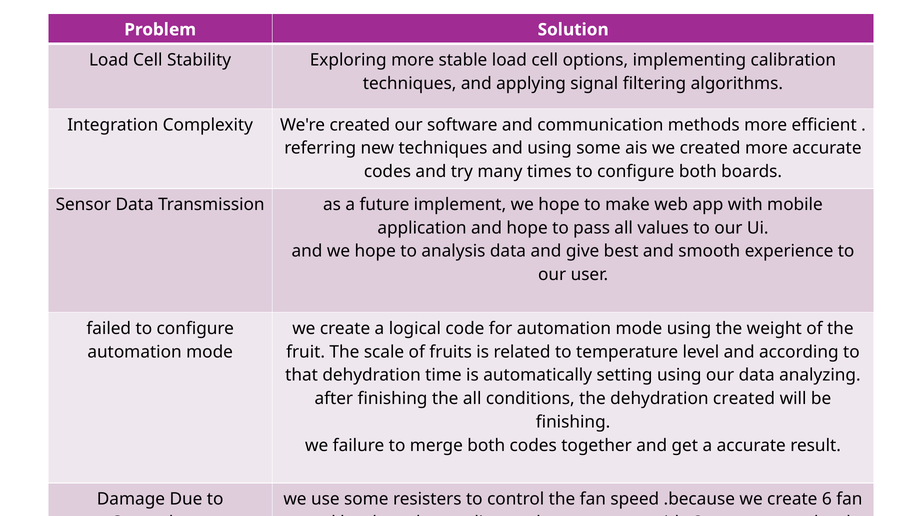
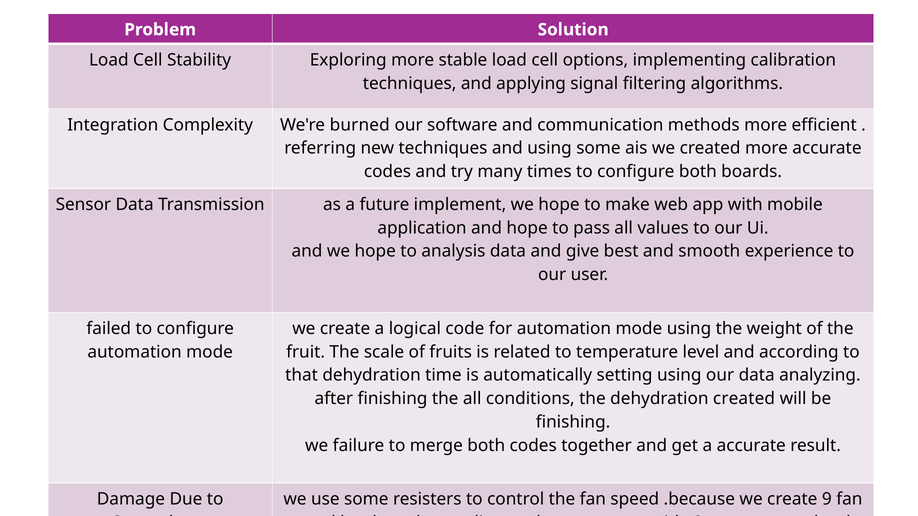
We're created: created -> burned
6: 6 -> 9
